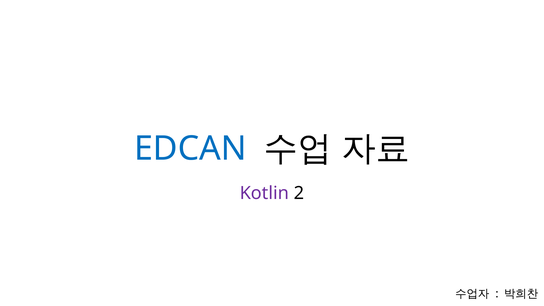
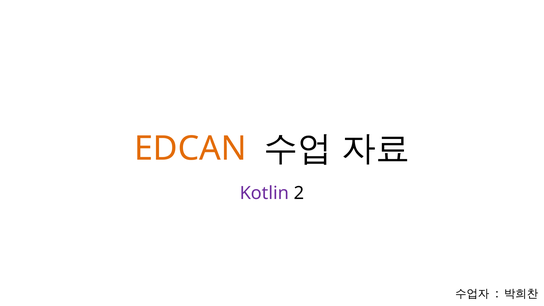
EDCAN colour: blue -> orange
